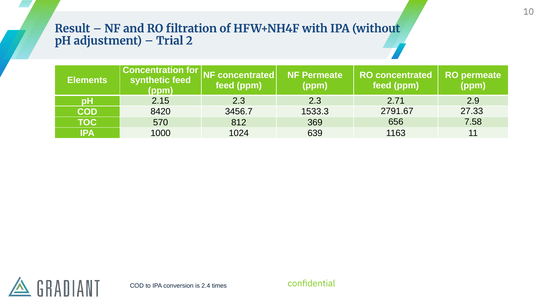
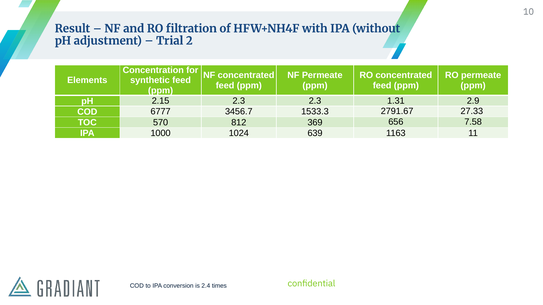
2.71: 2.71 -> 1.31
8420: 8420 -> 6777
